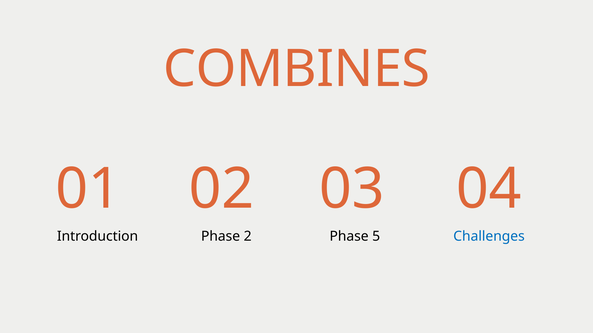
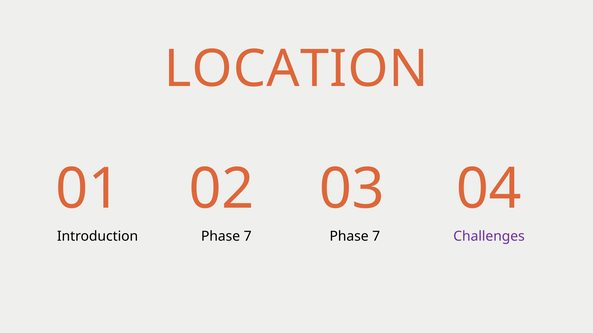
COMBINES: COMBINES -> LOCATION
2 at (248, 237): 2 -> 7
5 at (376, 237): 5 -> 7
Challenges colour: blue -> purple
